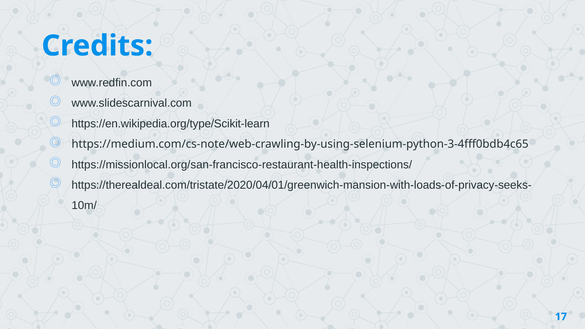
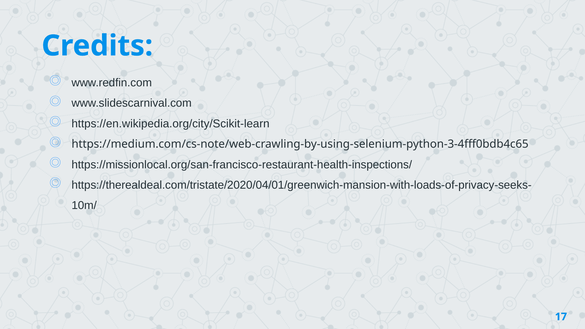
https://en.wikipedia.org/type/Scikit-learn: https://en.wikipedia.org/type/Scikit-learn -> https://en.wikipedia.org/city/Scikit-learn
